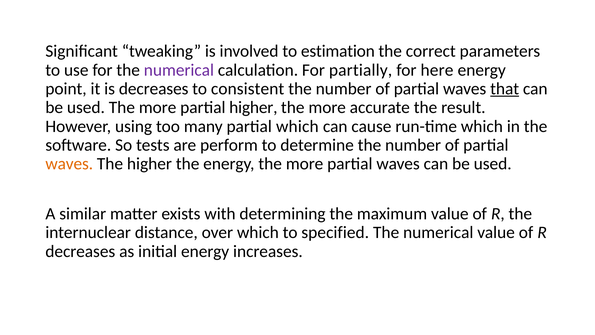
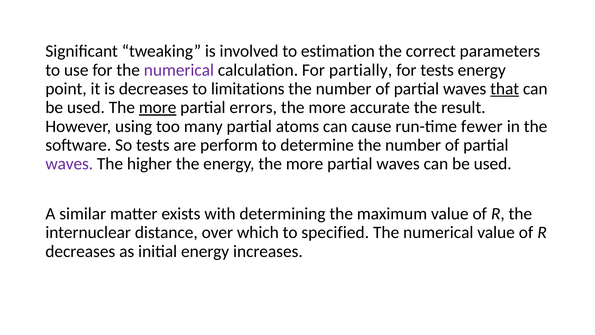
for here: here -> tests
consistent: consistent -> limitations
more at (158, 107) underline: none -> present
partial higher: higher -> errors
partial which: which -> atoms
run-time which: which -> fewer
waves at (69, 164) colour: orange -> purple
